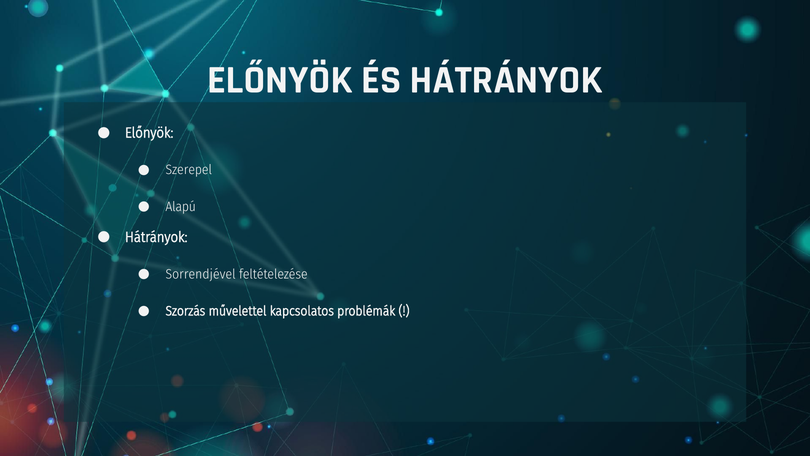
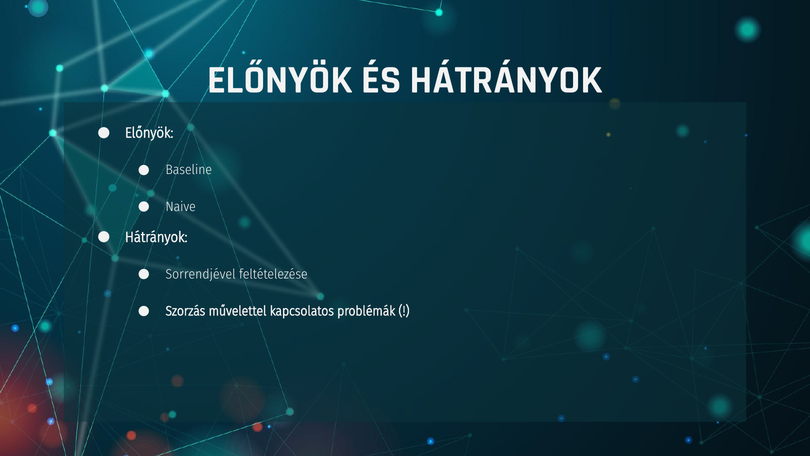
Szerepel: Szerepel -> Baseline
Alapú: Alapú -> Naive
